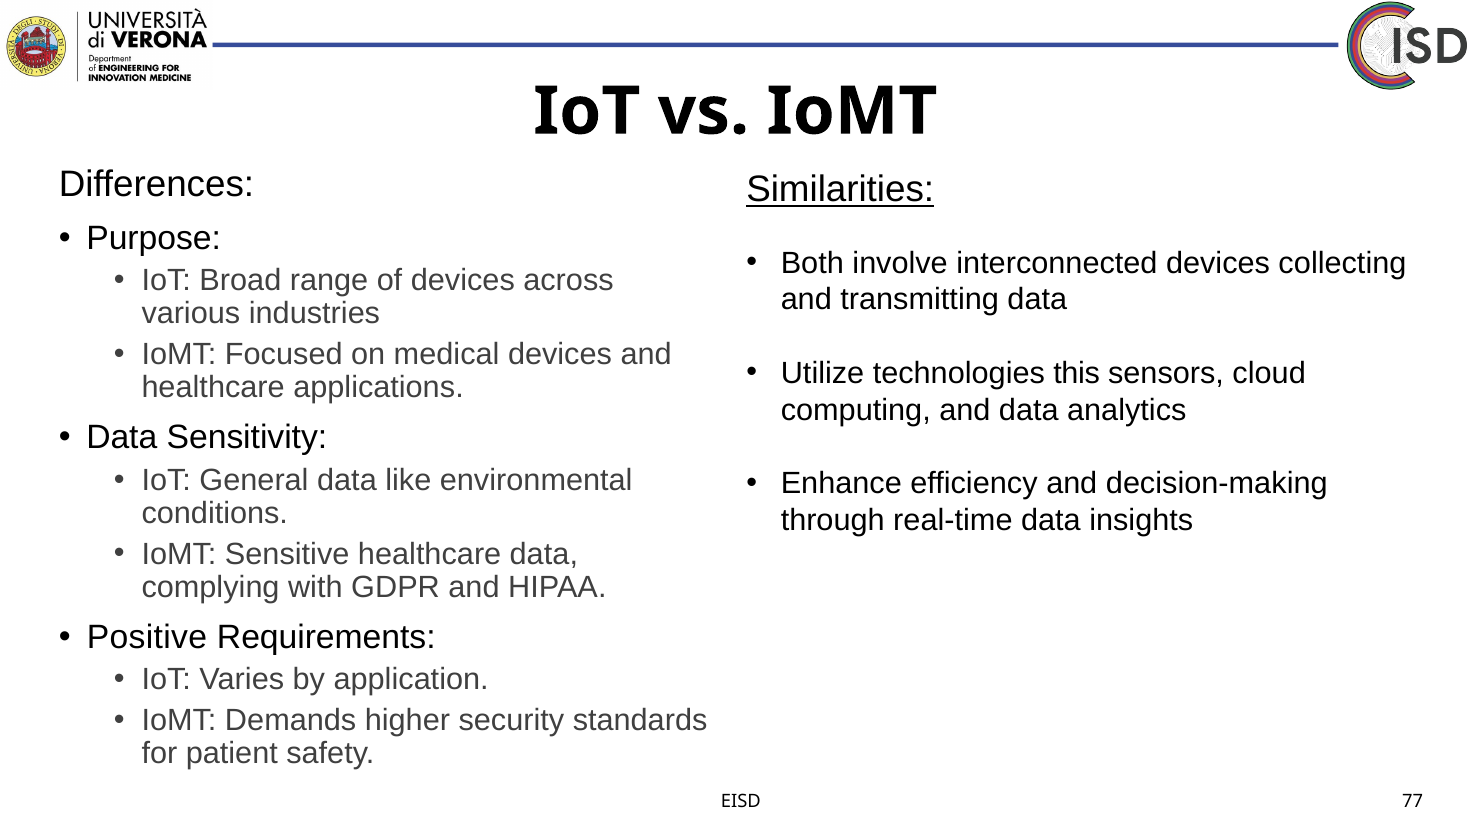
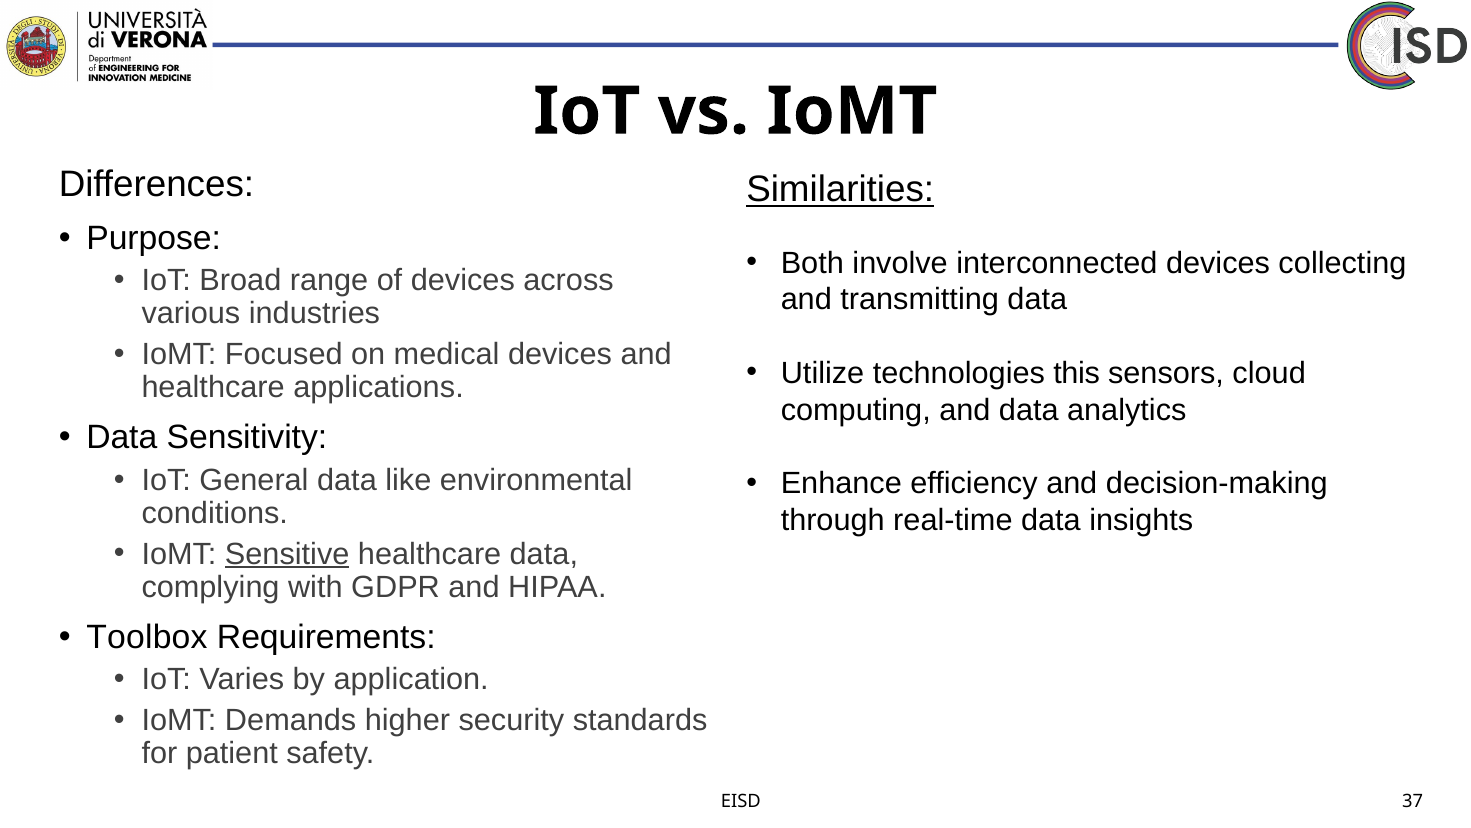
Sensitive underline: none -> present
Positive: Positive -> Toolbox
77: 77 -> 37
